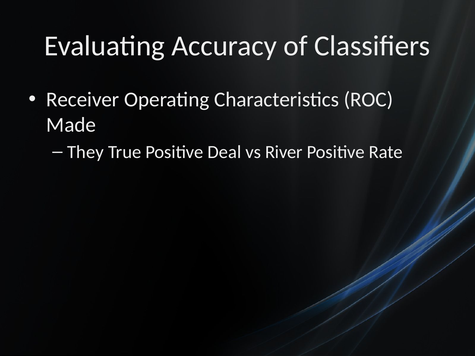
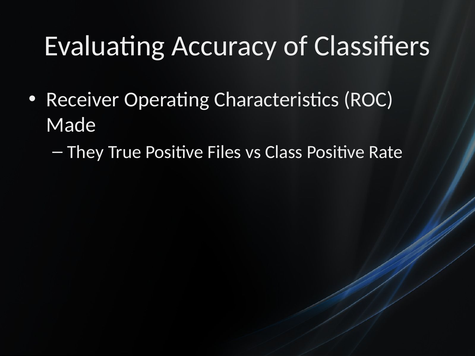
Deal: Deal -> Files
River: River -> Class
